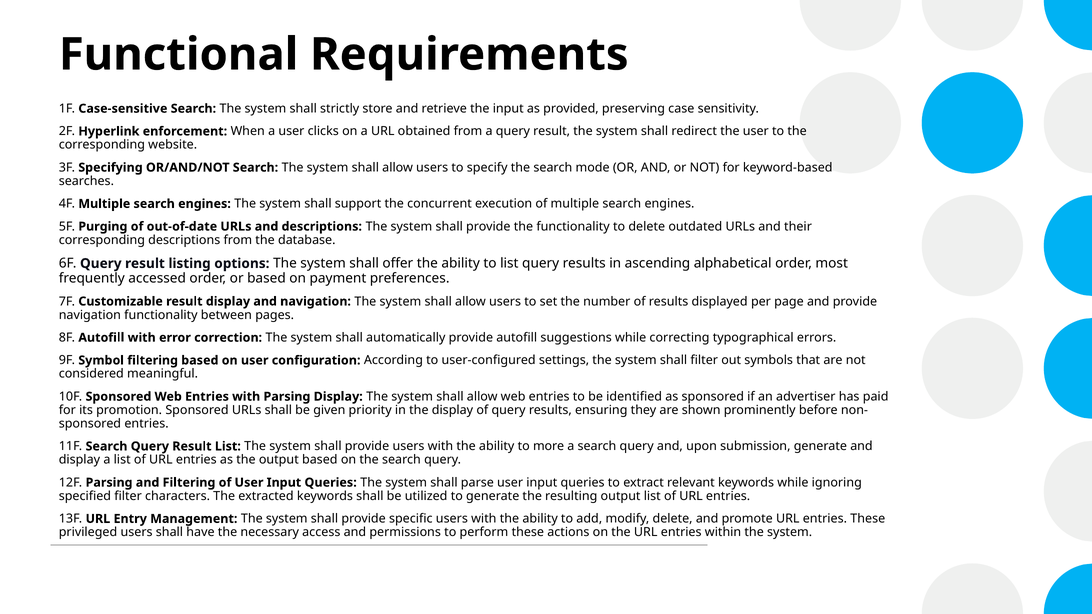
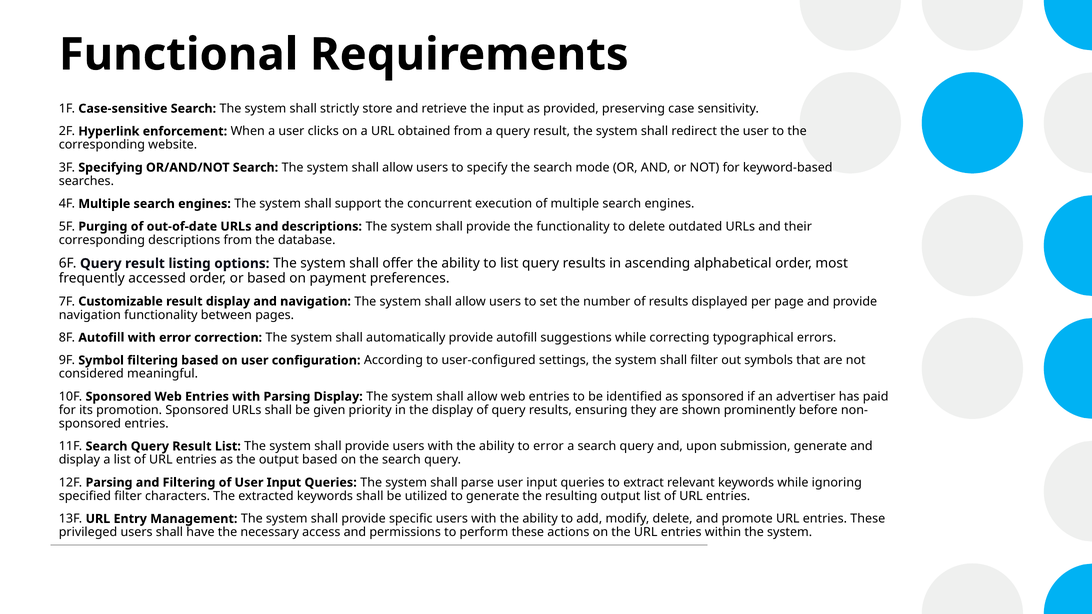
to more: more -> error
